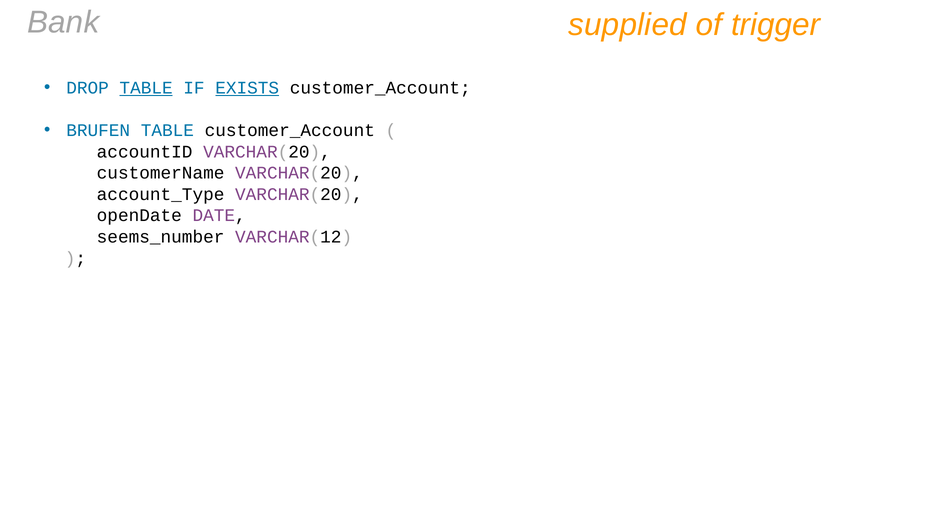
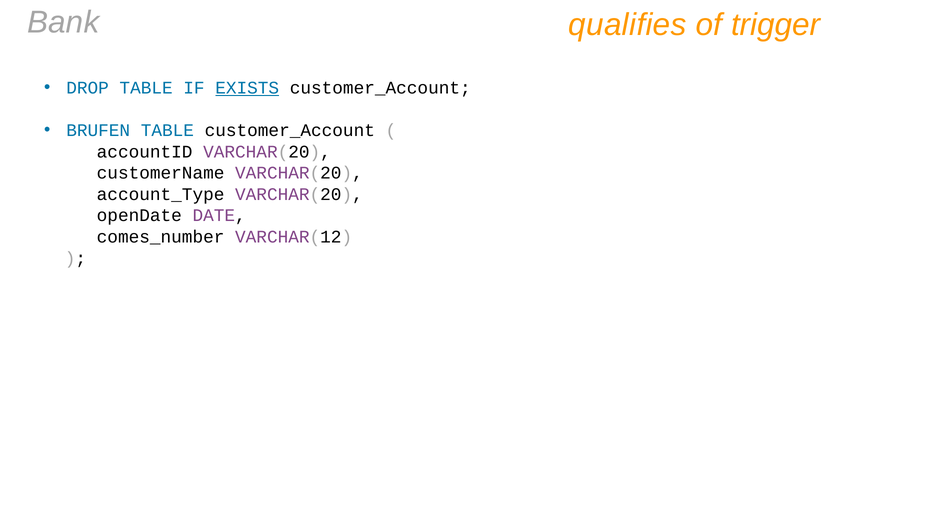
supplied: supplied -> qualifies
TABLE at (146, 88) underline: present -> none
seems_number: seems_number -> comes_number
